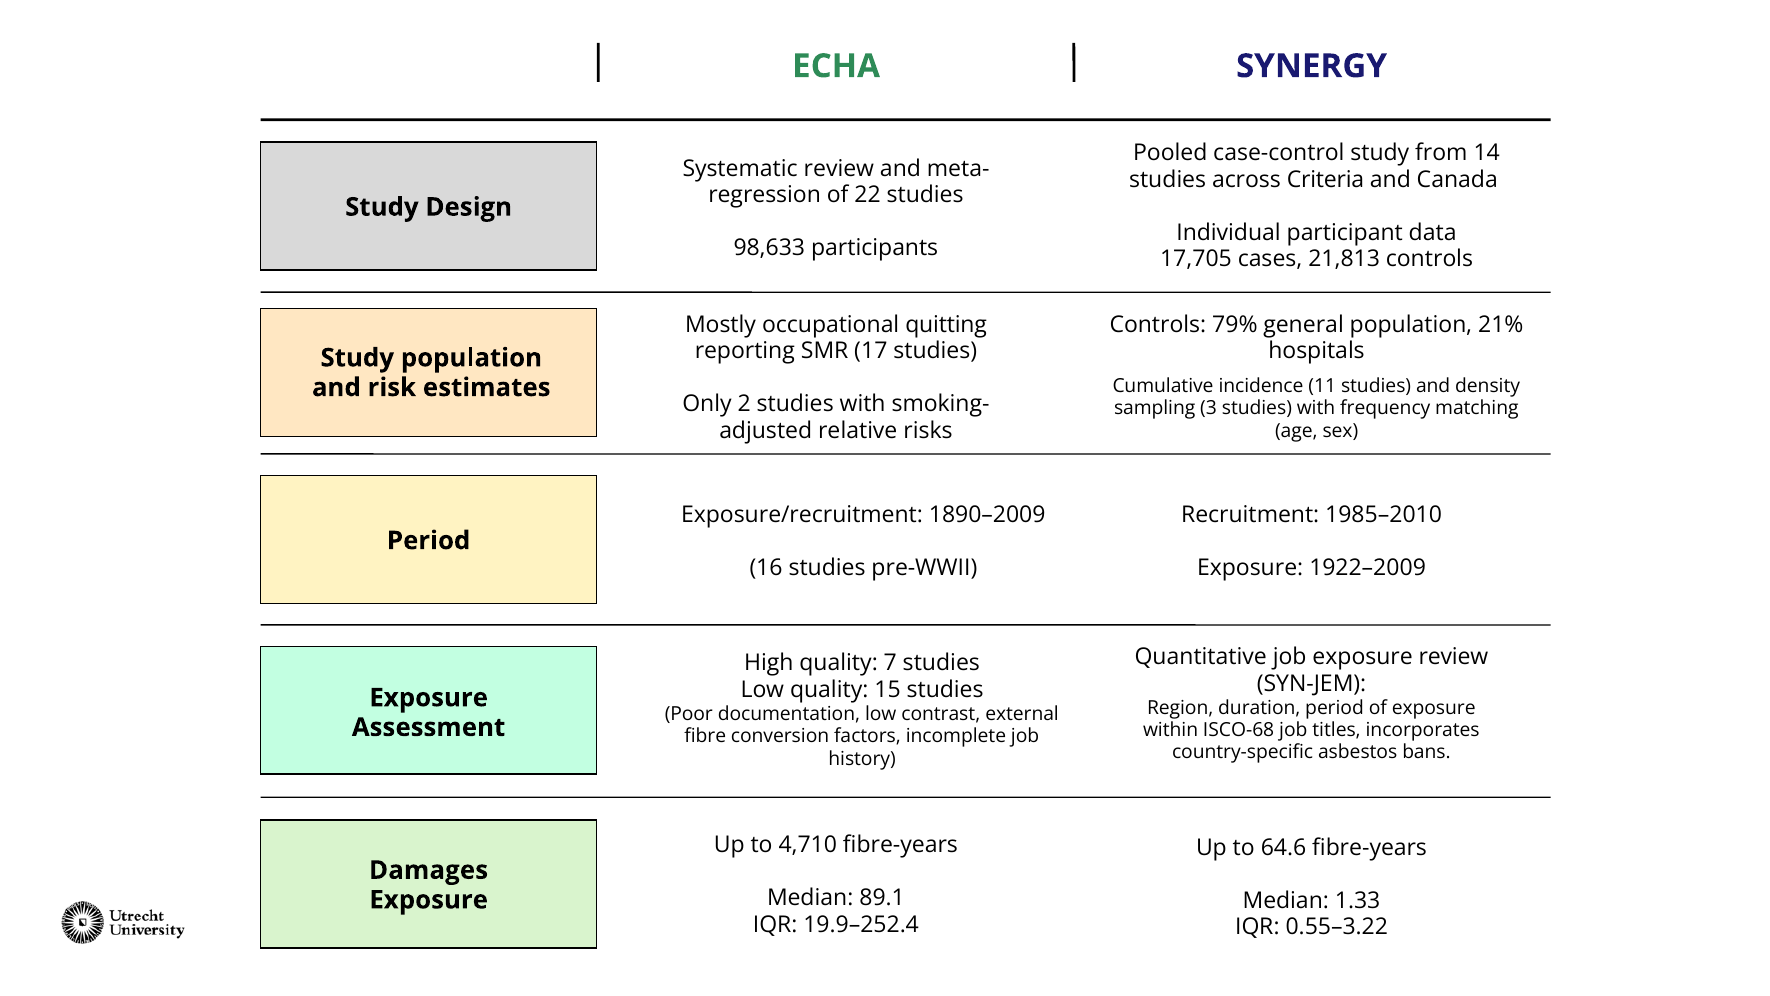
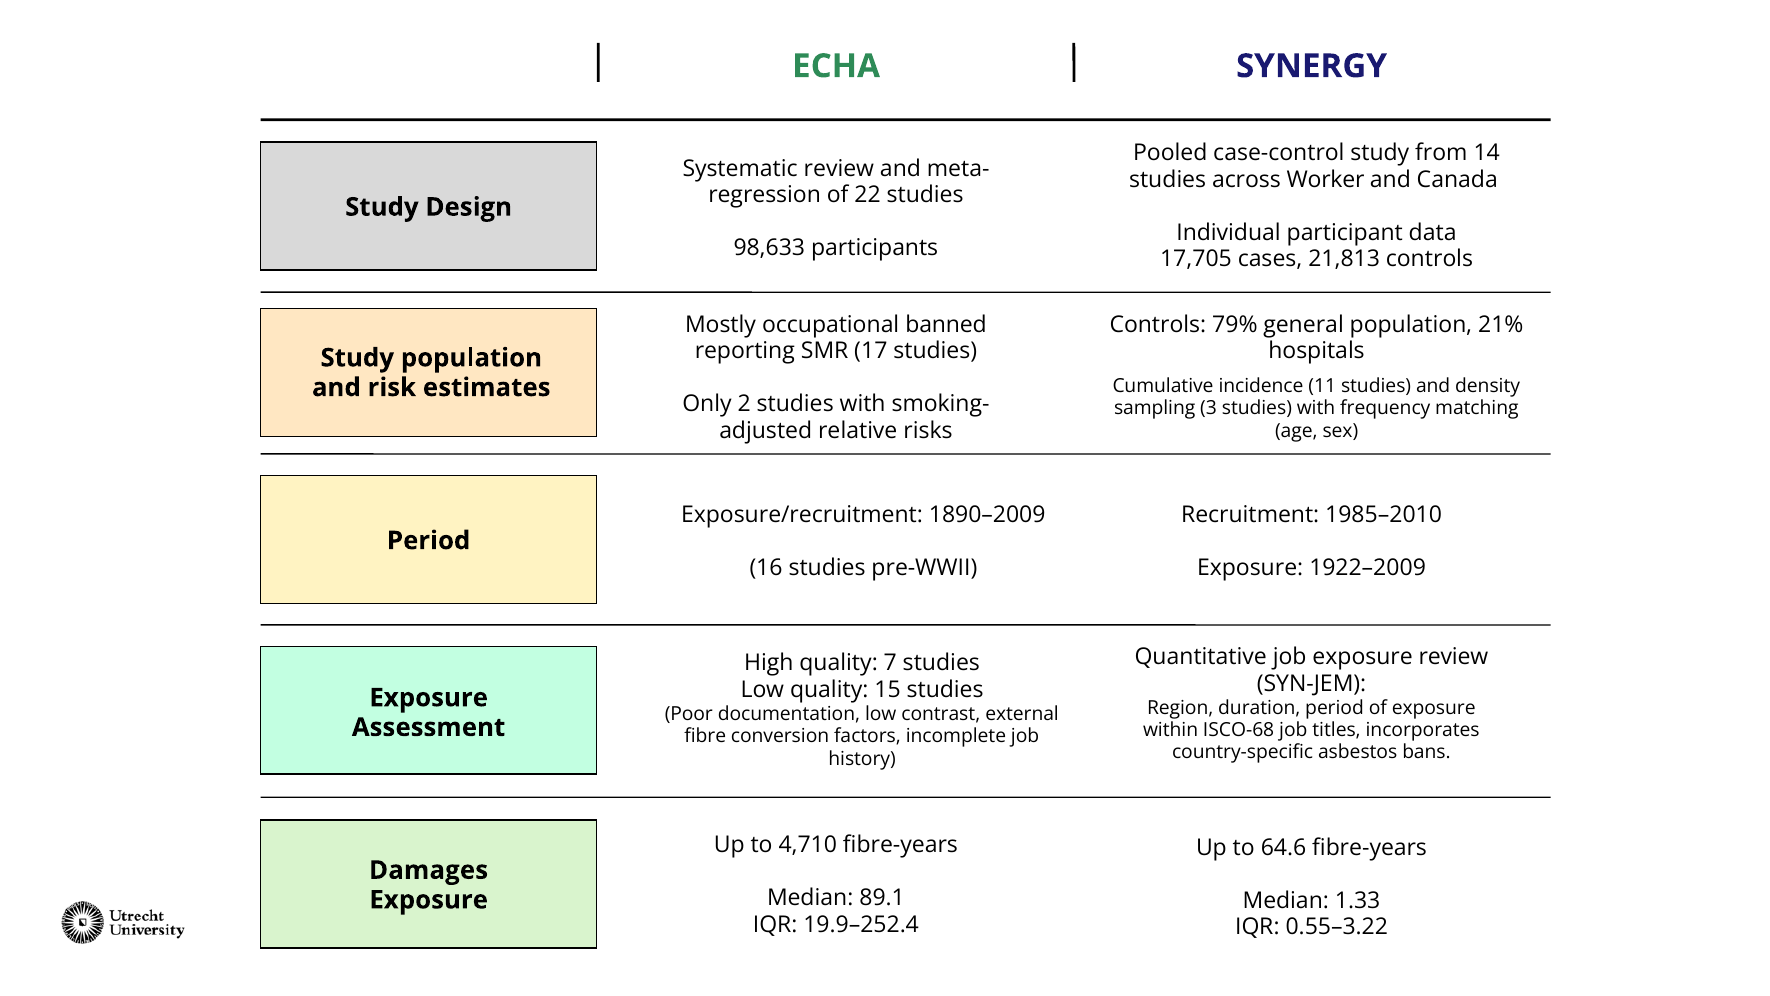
Criteria: Criteria -> Worker
quitting: quitting -> banned
